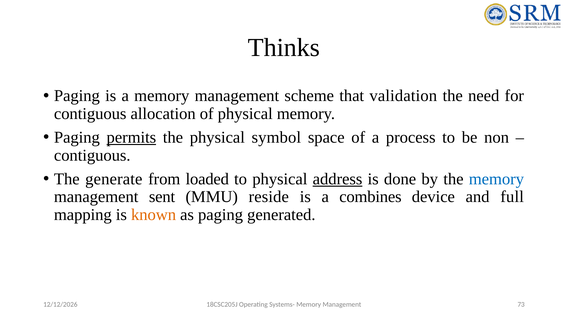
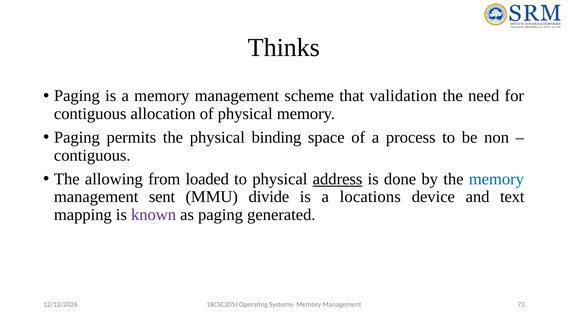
permits underline: present -> none
symbol: symbol -> binding
generate: generate -> allowing
reside: reside -> divide
combines: combines -> locations
full: full -> text
known colour: orange -> purple
